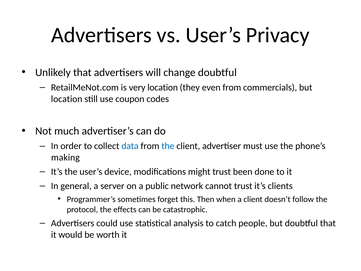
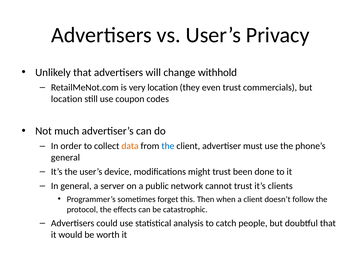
change doubtful: doubtful -> withhold
even from: from -> trust
data colour: blue -> orange
making at (65, 157): making -> general
